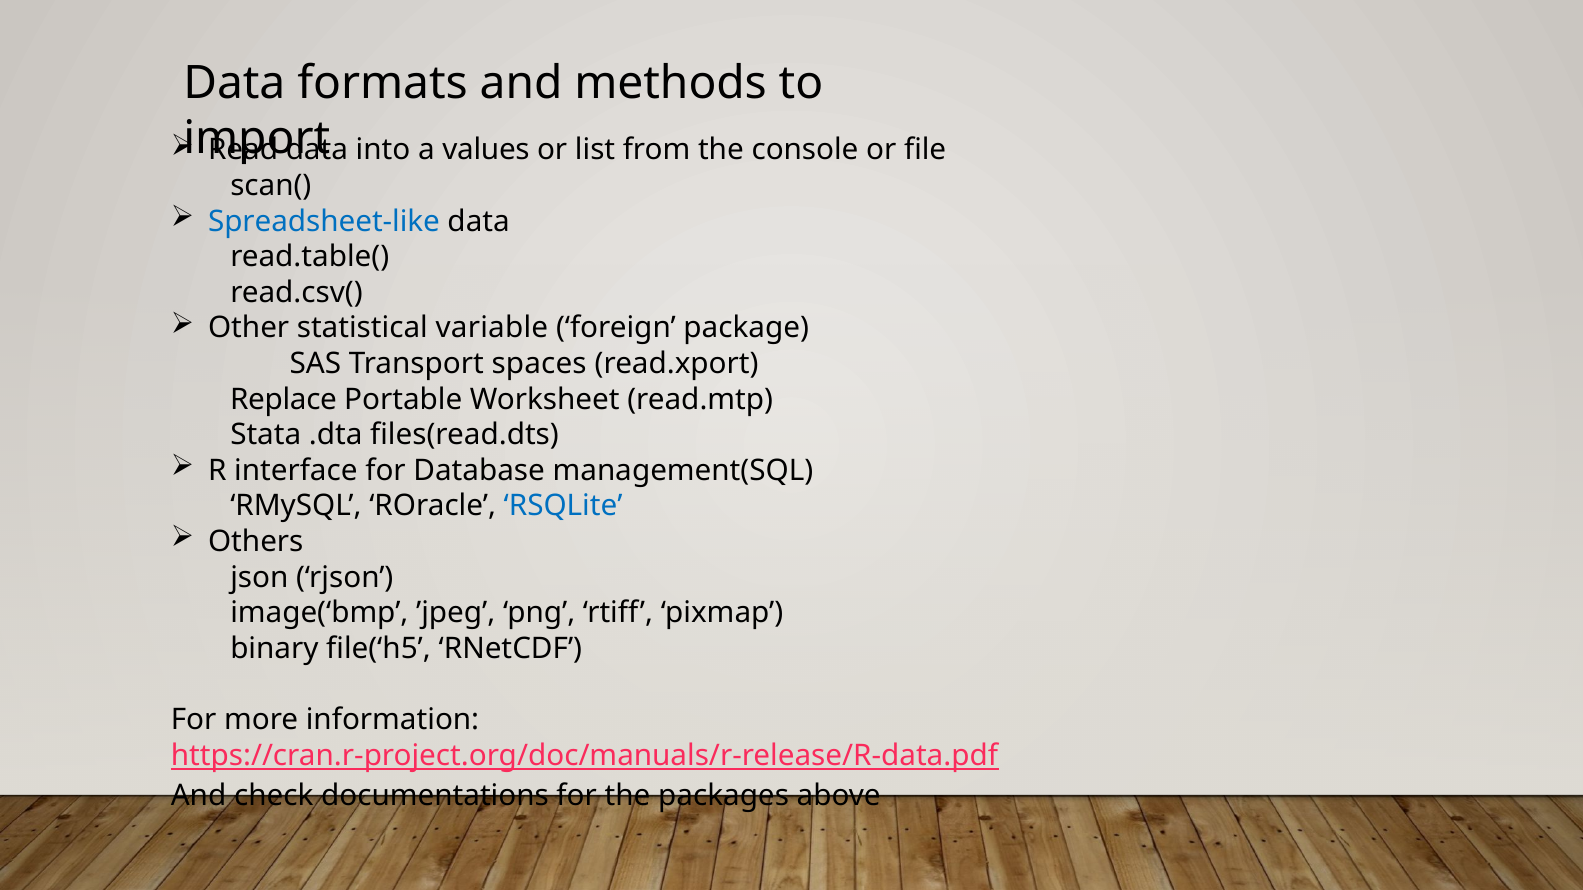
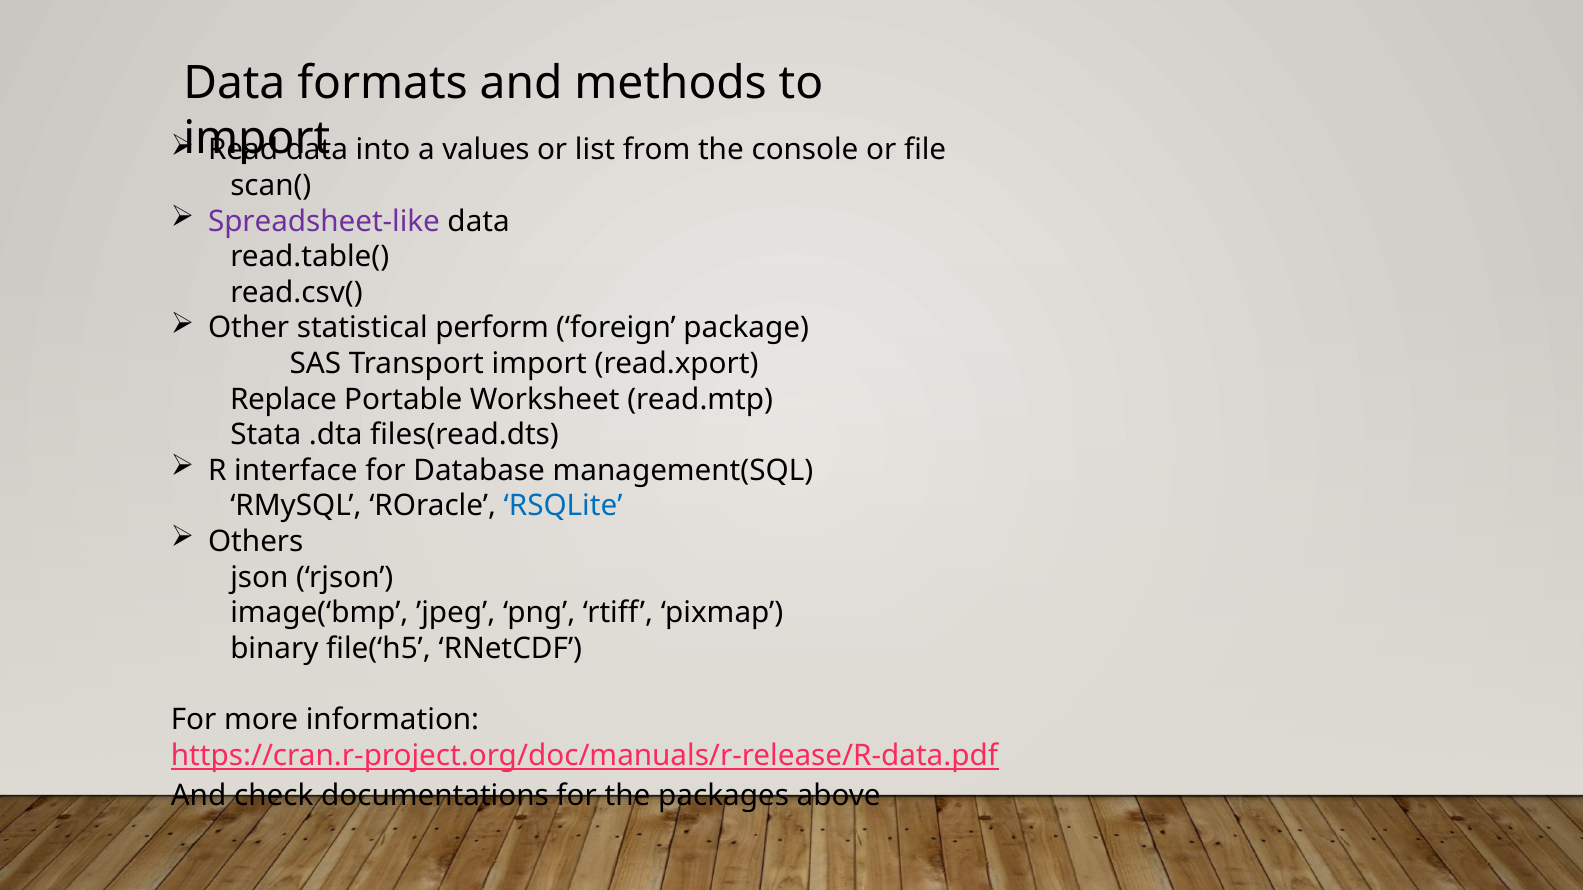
Spreadsheet-like colour: blue -> purple
variable: variable -> perform
Transport spaces: spaces -> import
